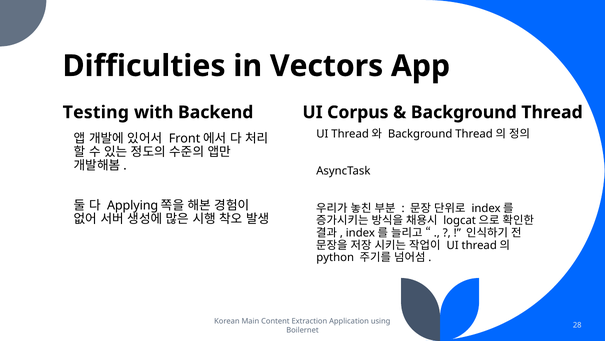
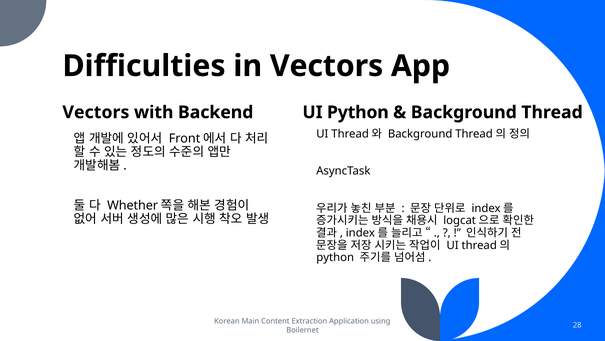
Testing at (96, 112): Testing -> Vectors
UI Corpus: Corpus -> Python
Applying: Applying -> Whether
